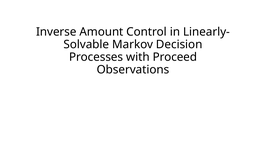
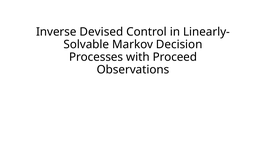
Amount: Amount -> Devised
